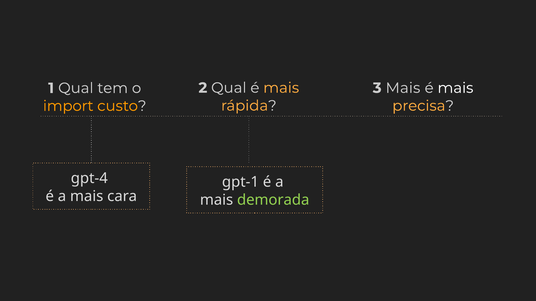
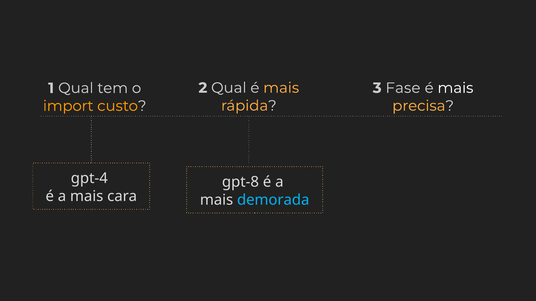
3 Mais: Mais -> Fase
gpt-1: gpt-1 -> gpt-8
demorada colour: light green -> light blue
